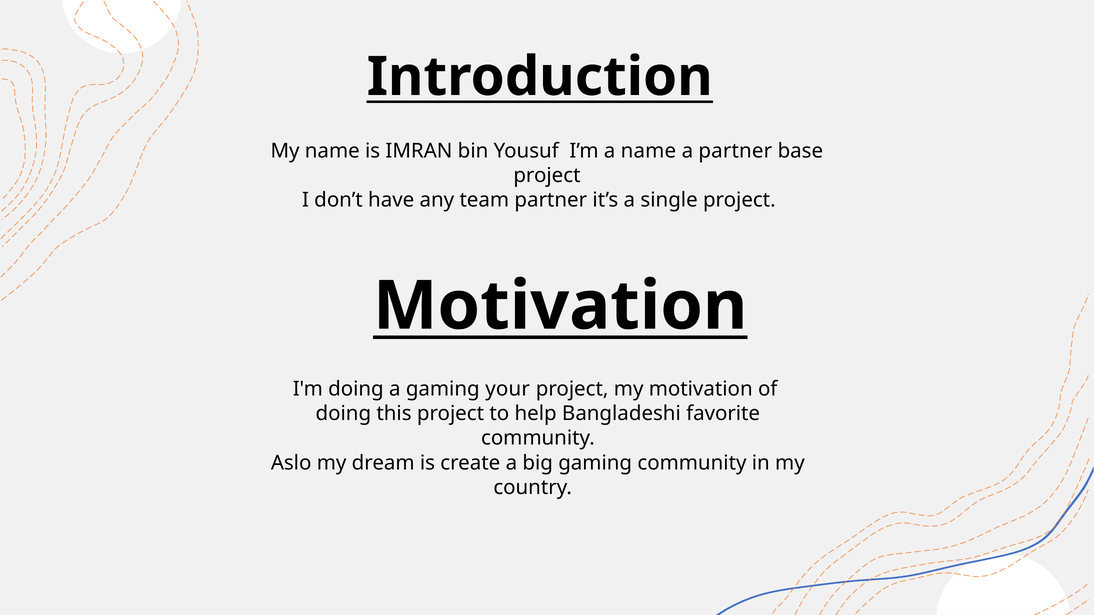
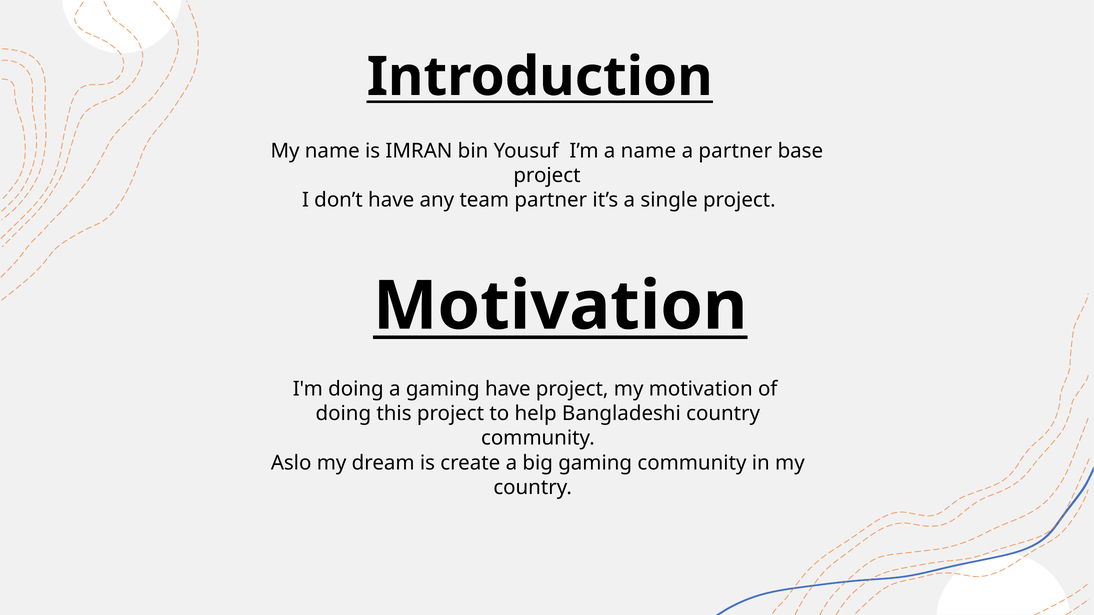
gaming your: your -> have
Bangladeshi favorite: favorite -> country
